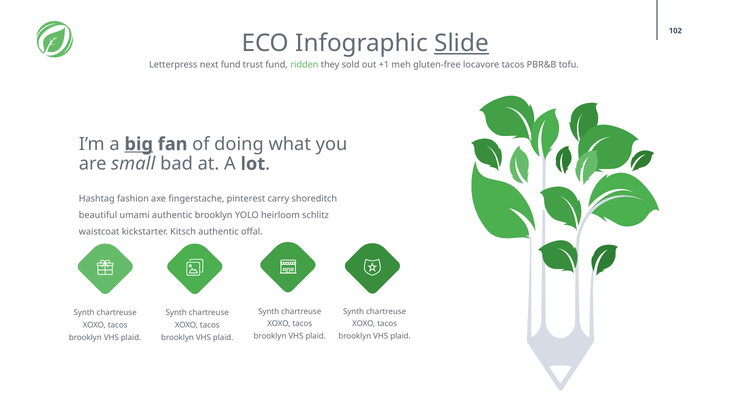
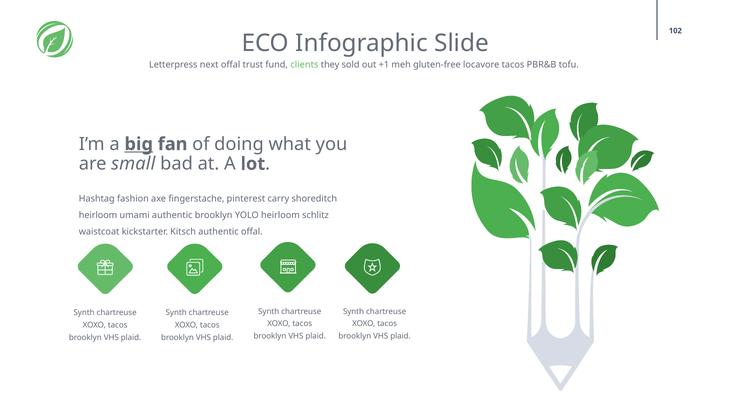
Slide underline: present -> none
next fund: fund -> offal
ridden: ridden -> clients
beautiful at (98, 215): beautiful -> heirloom
